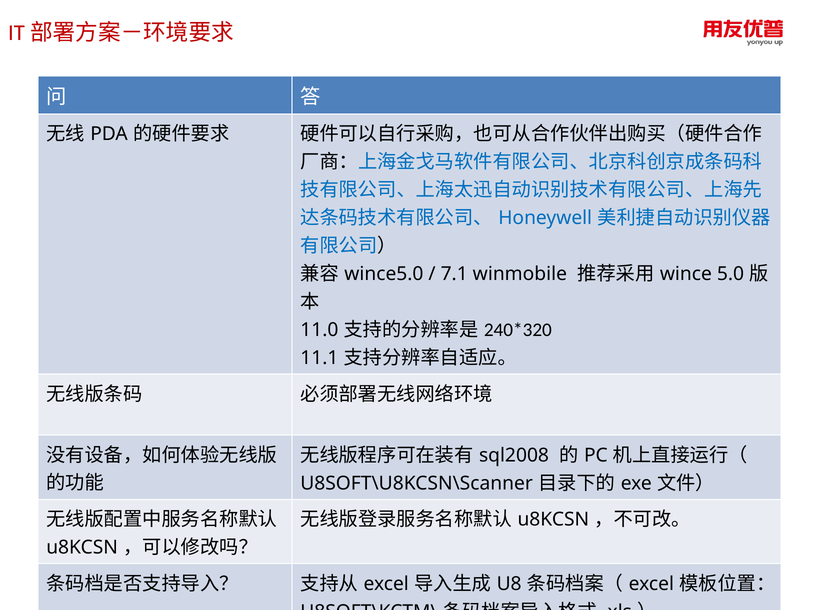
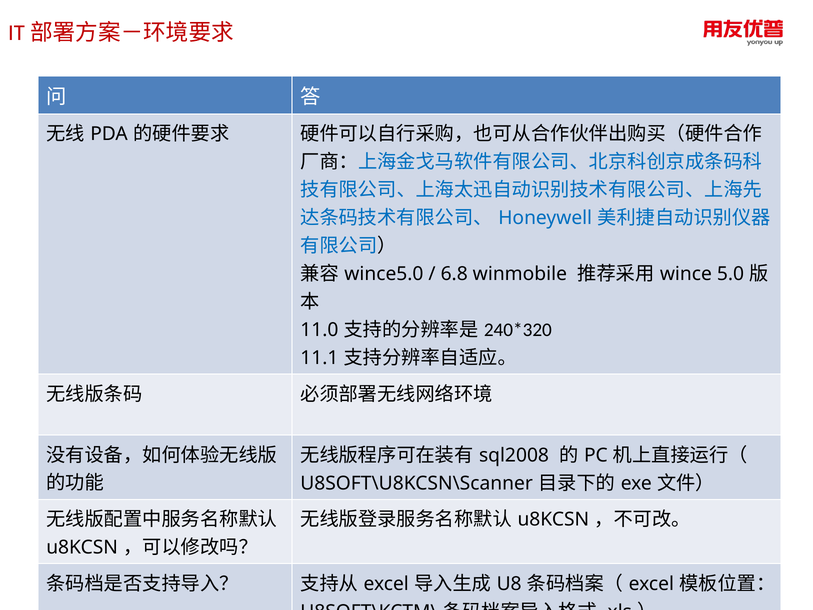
7.1: 7.1 -> 6.8
